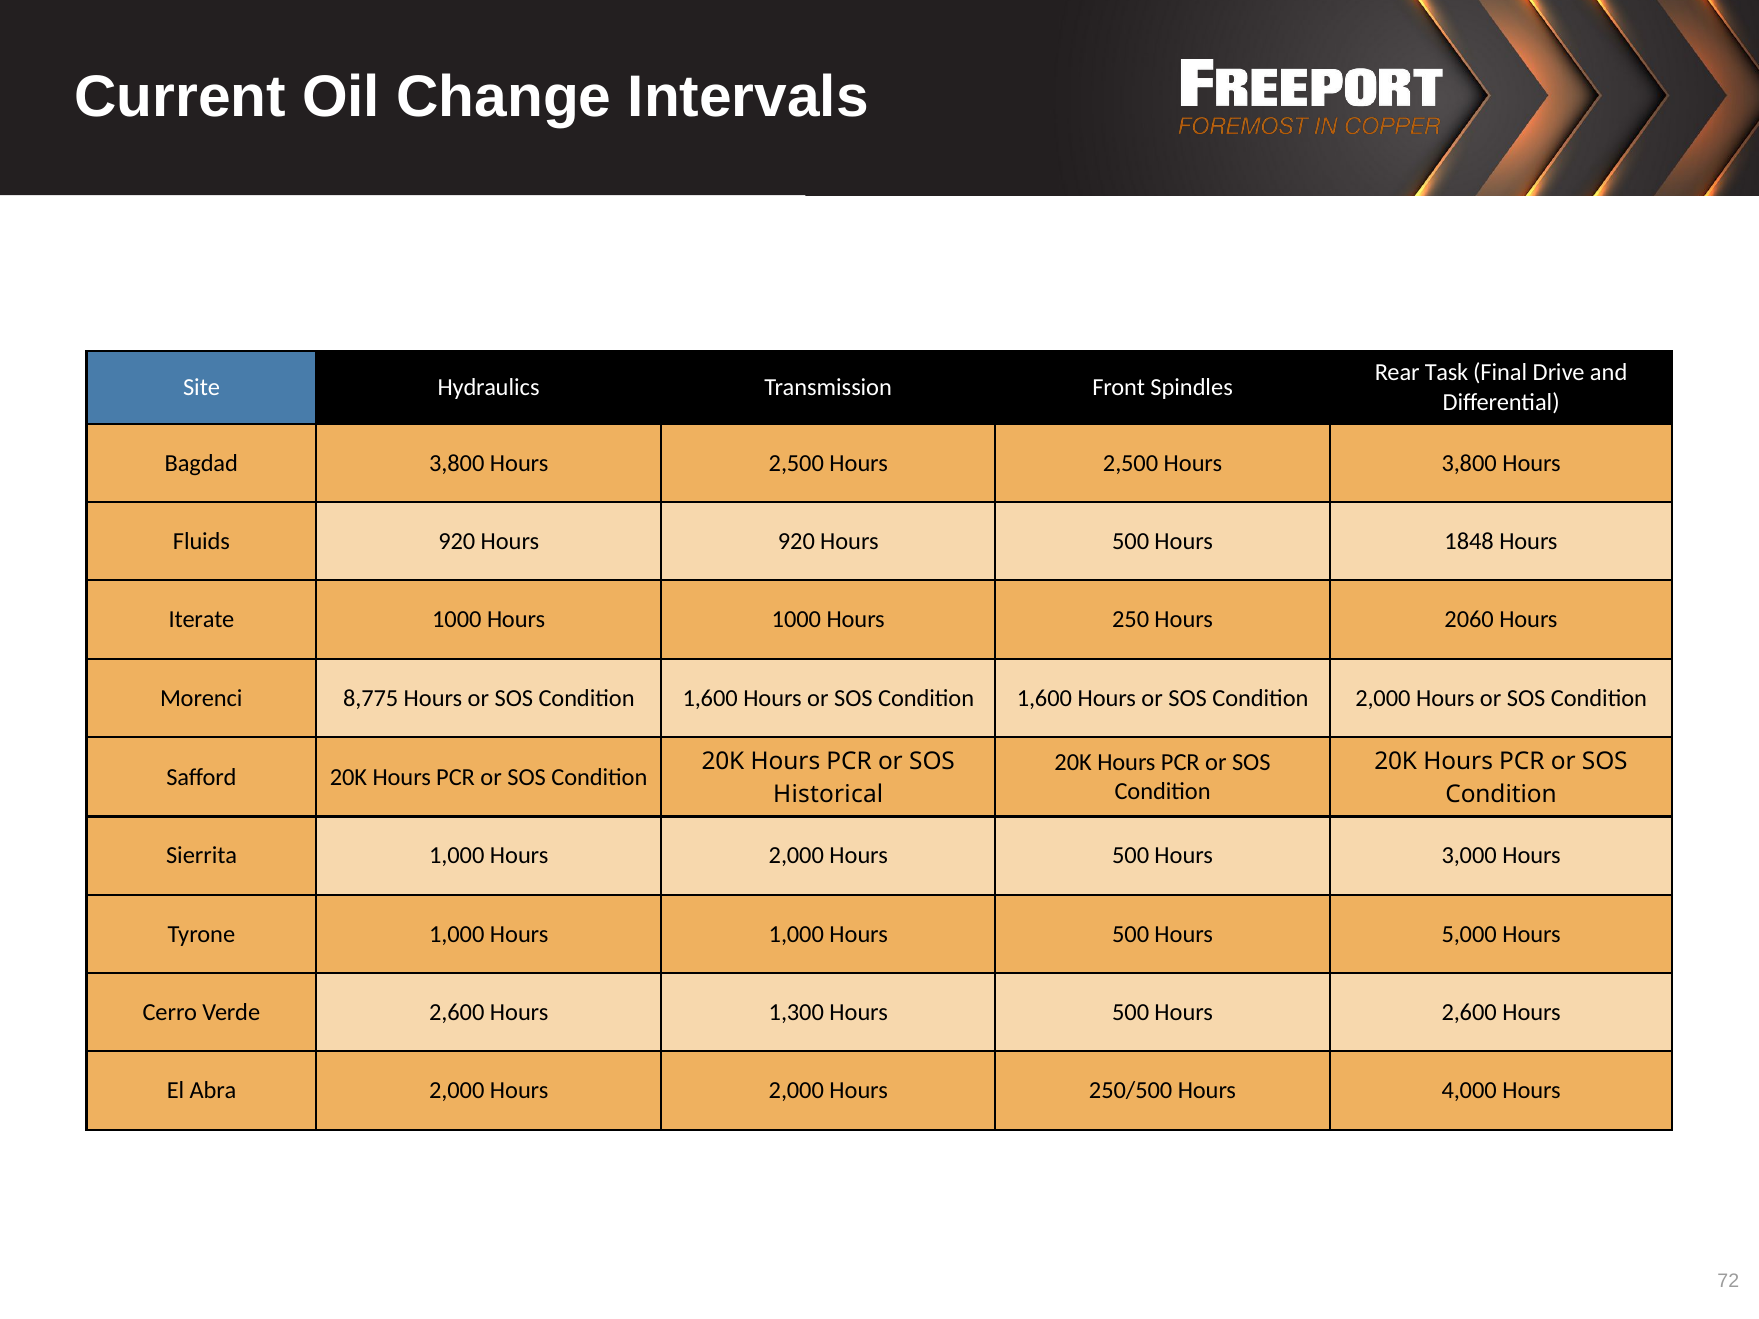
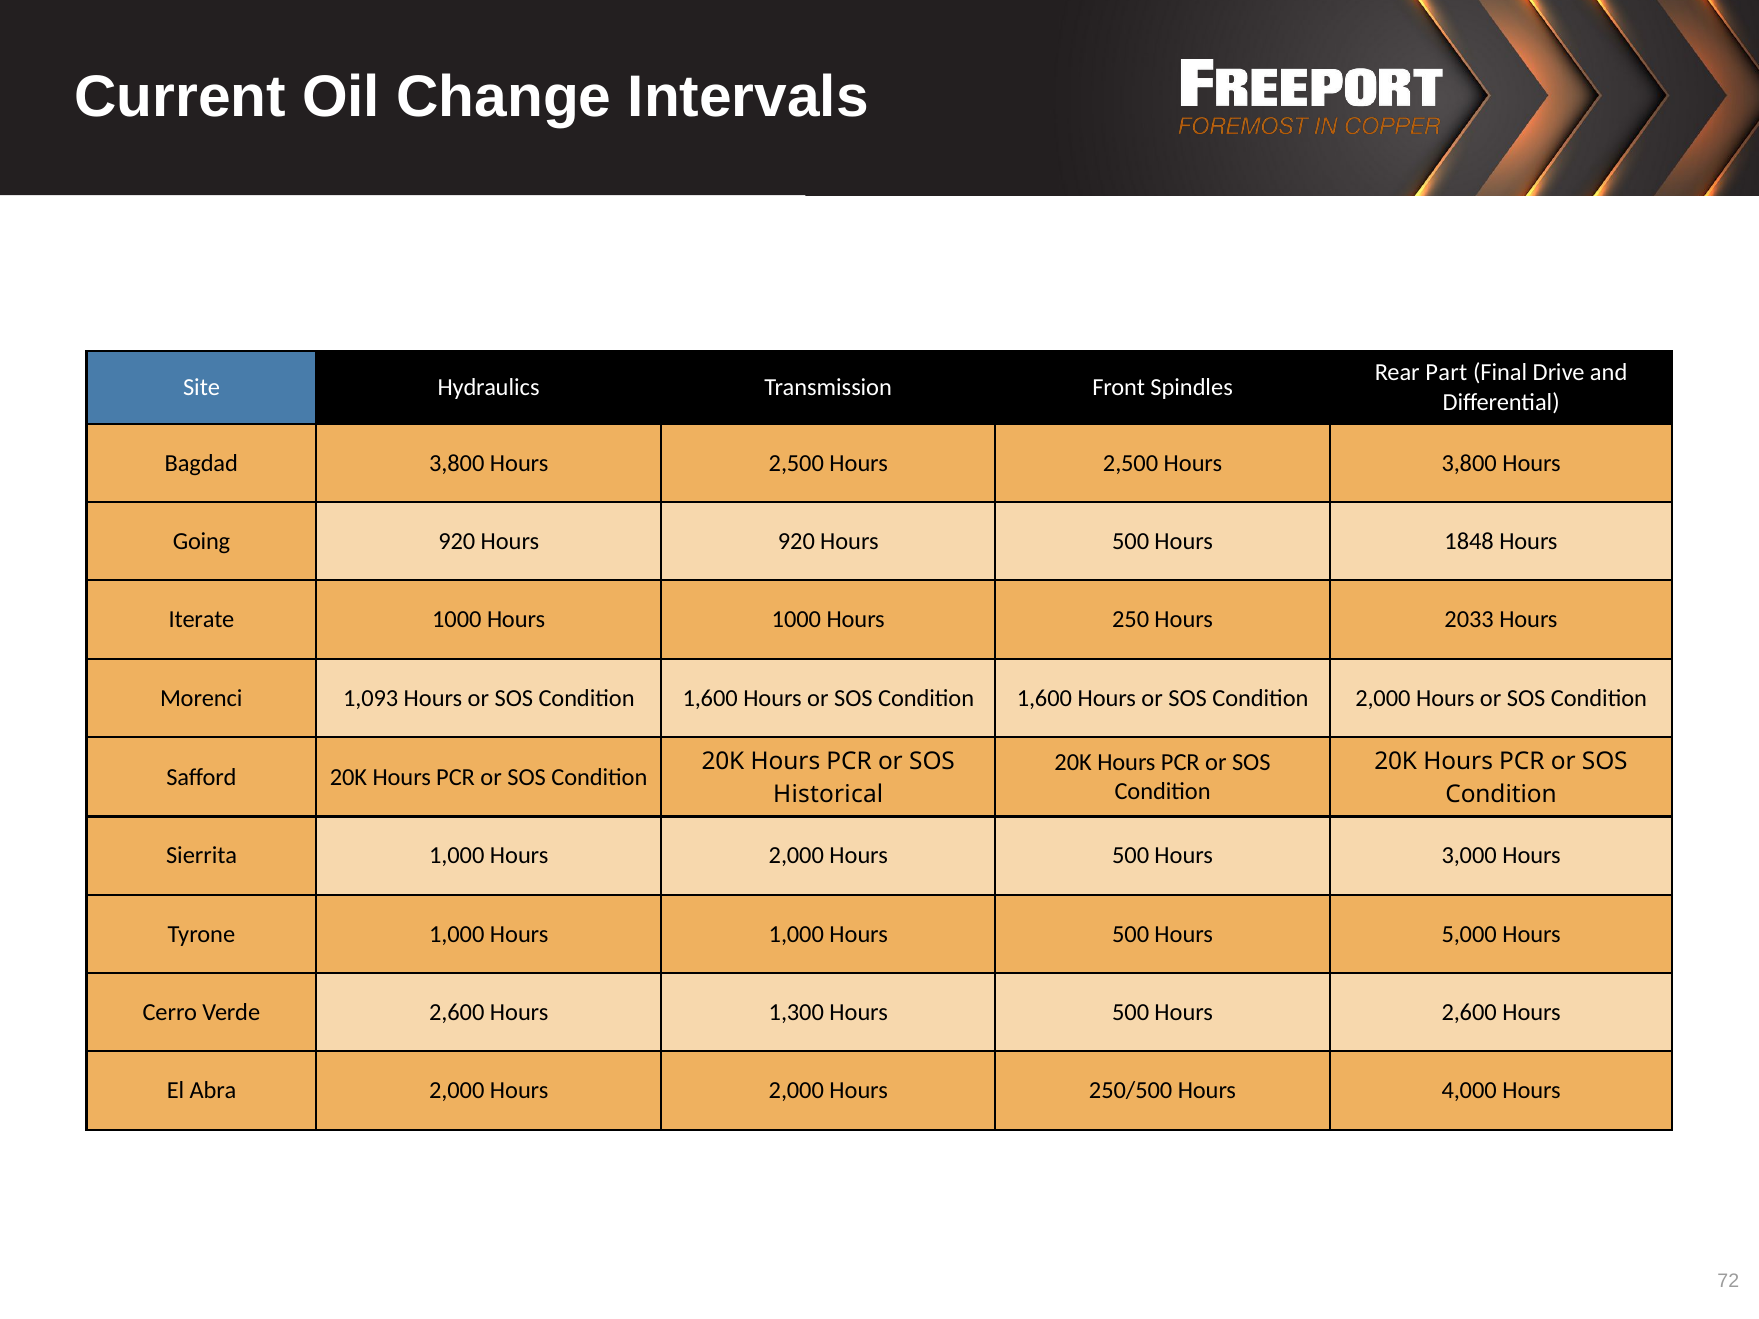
Task: Task -> Part
Fluids: Fluids -> Going
2060: 2060 -> 2033
8,775: 8,775 -> 1,093
